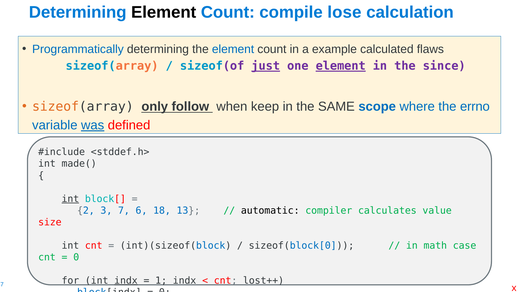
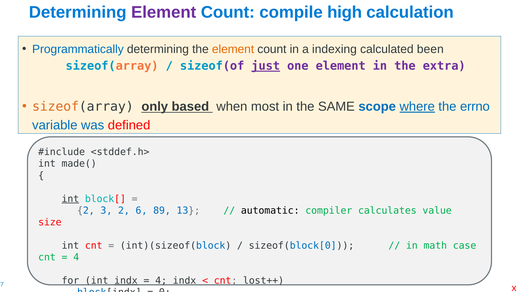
Element at (164, 12) colour: black -> purple
lose: lose -> high
element at (233, 49) colour: blue -> orange
example: example -> indexing
flaws: flaws -> been
element at (341, 66) underline: present -> none
since: since -> extra
follow: follow -> based
keep: keep -> most
where underline: none -> present
was underline: present -> none
3 7: 7 -> 2
18: 18 -> 89
0 at (76, 257): 0 -> 4
1 at (161, 281): 1 -> 4
